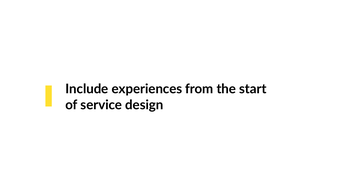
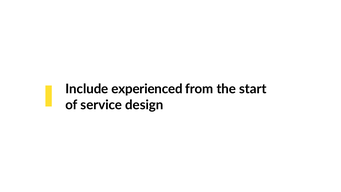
experiences: experiences -> experienced
